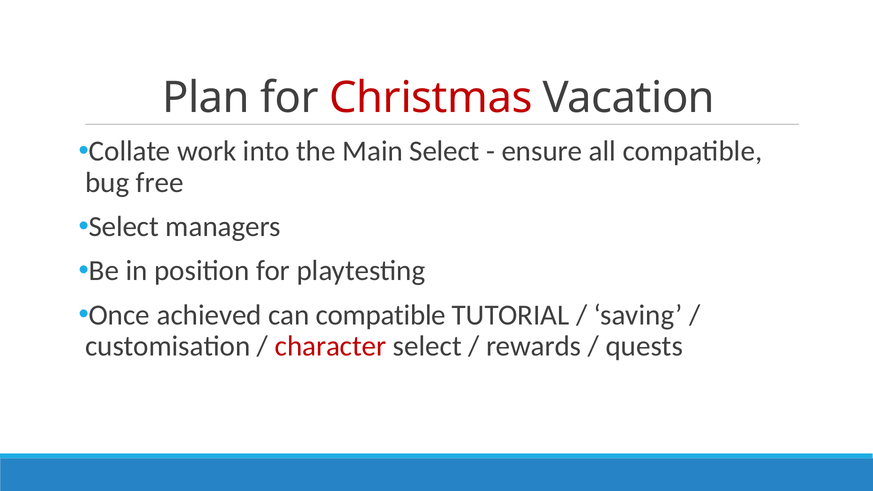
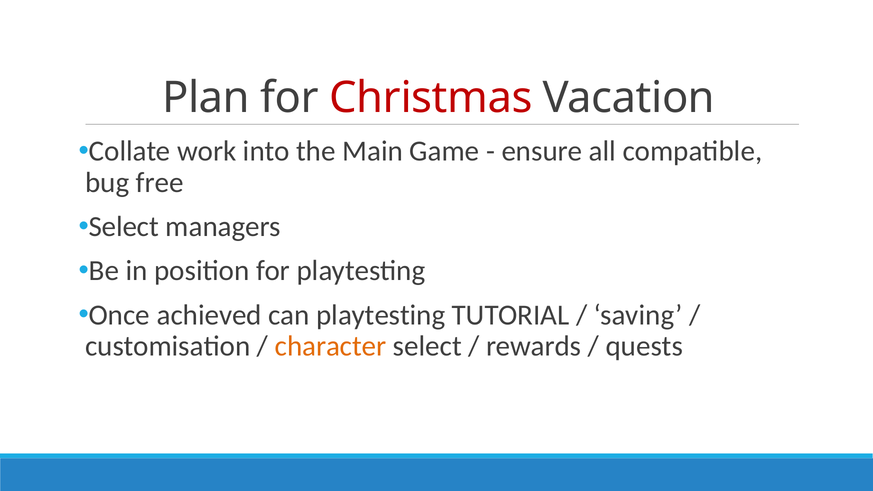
Main Select: Select -> Game
can compatible: compatible -> playtesting
character colour: red -> orange
